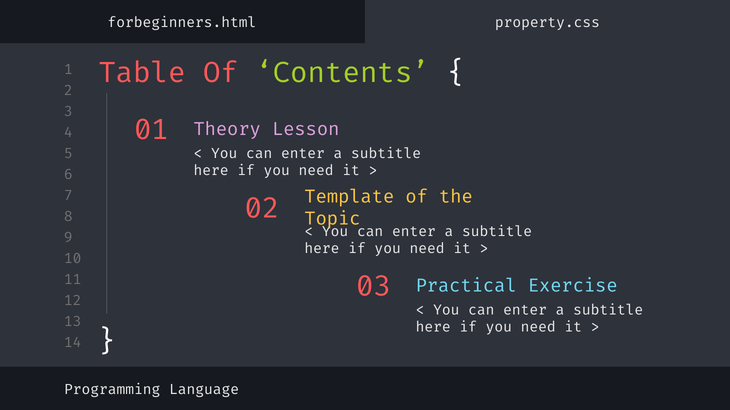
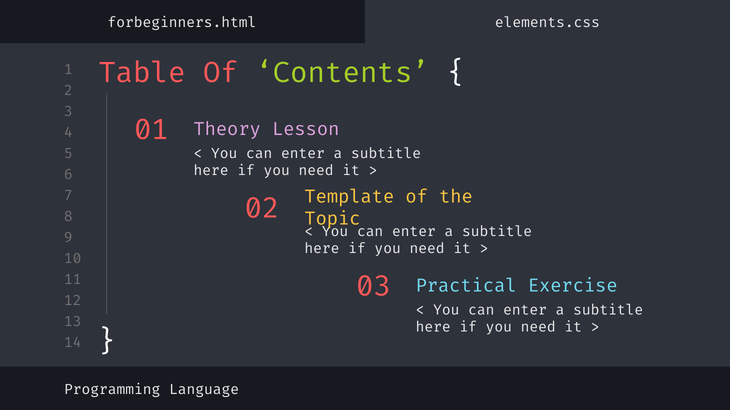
property.css: property.css -> elements.css
